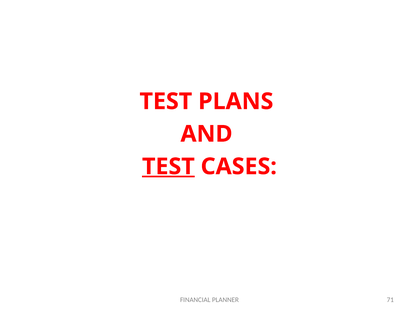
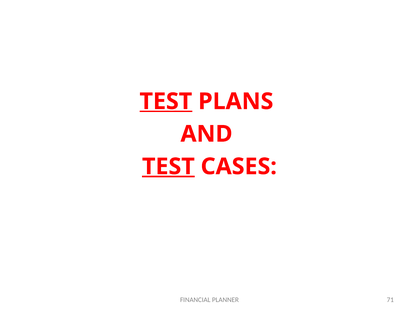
TEST at (166, 101) underline: none -> present
